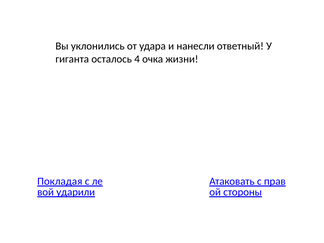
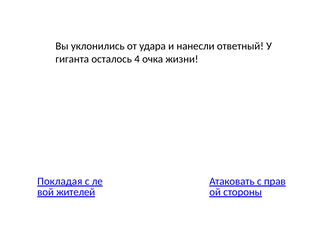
ударили: ударили -> жителей
